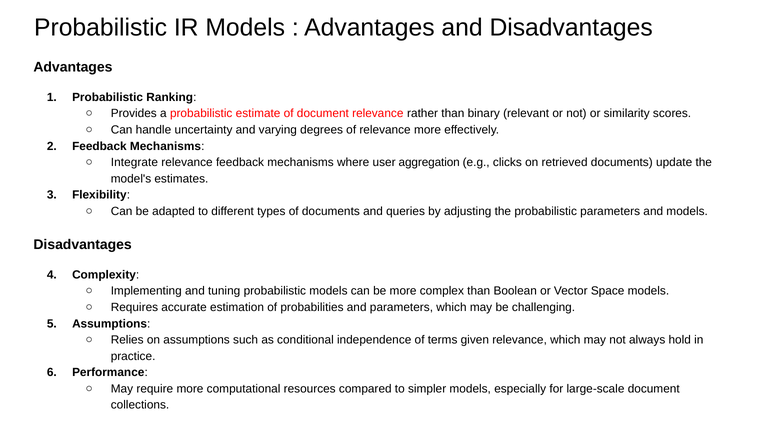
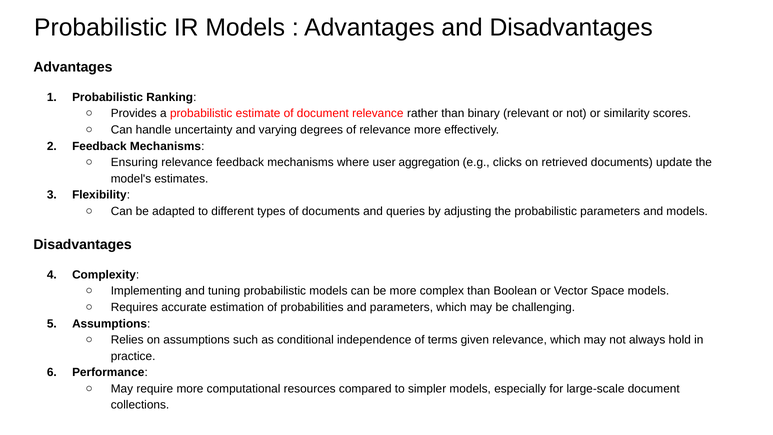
Integrate: Integrate -> Ensuring
